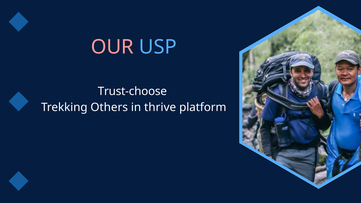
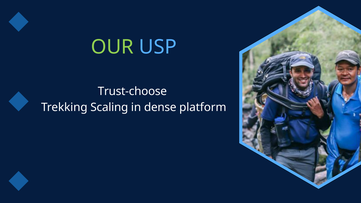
OUR colour: pink -> light green
Others: Others -> Scaling
thrive: thrive -> dense
